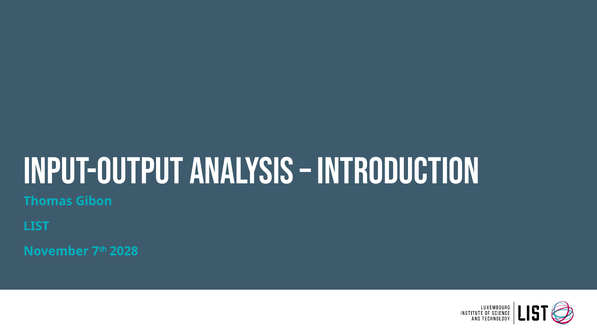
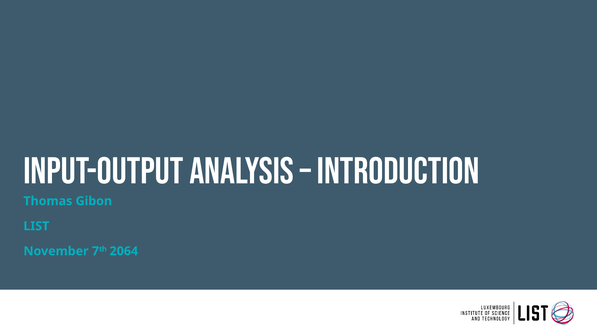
2028: 2028 -> 2064
